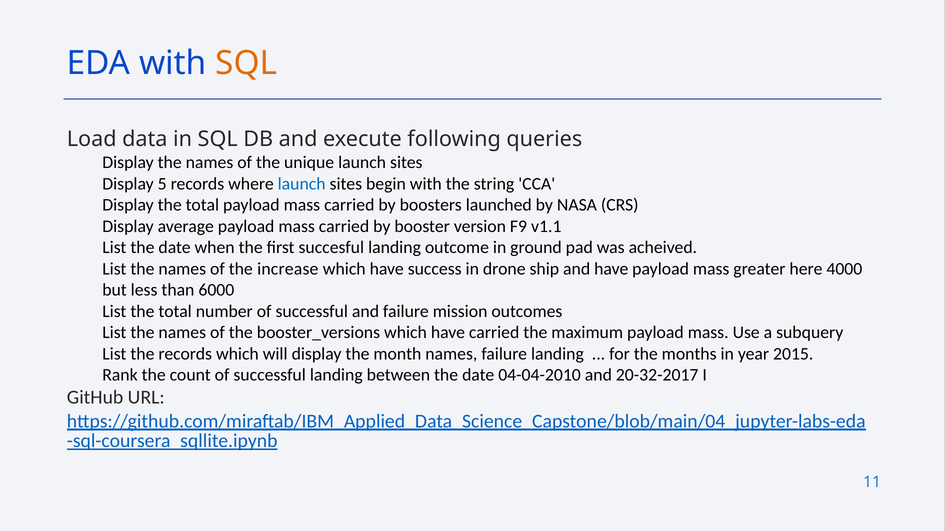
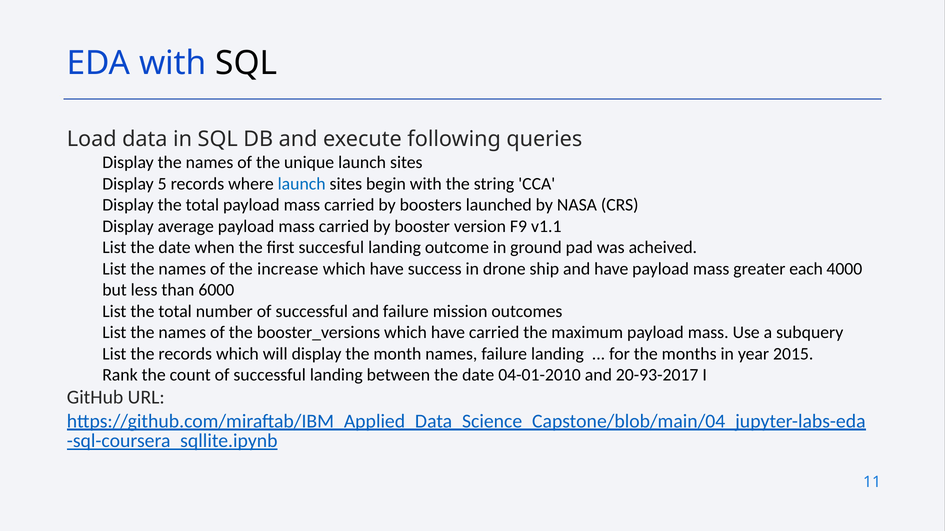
SQL at (246, 63) colour: orange -> black
here: here -> each
04-04-2010: 04-04-2010 -> 04-01-2010
20-32-2017: 20-32-2017 -> 20-93-2017
